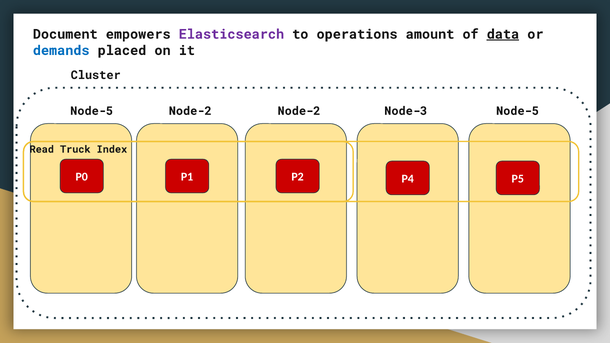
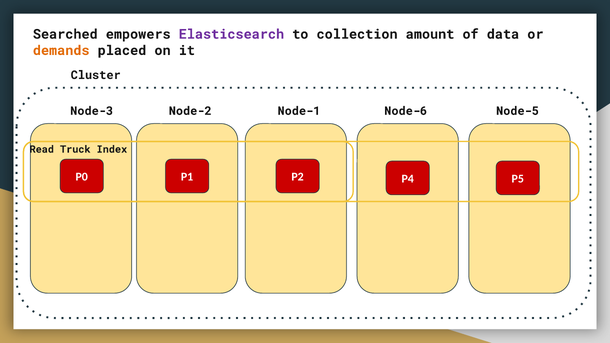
Document: Document -> Searched
operations: operations -> collection
data underline: present -> none
demands colour: blue -> orange
Node-5 at (92, 111): Node-5 -> Node-3
Node-2 Node-2: Node-2 -> Node-1
Node-3: Node-3 -> Node-6
